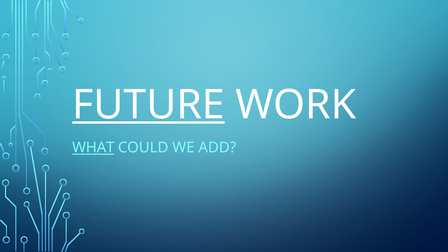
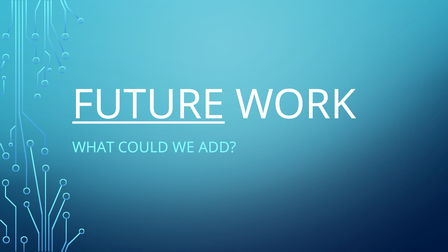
WHAT underline: present -> none
